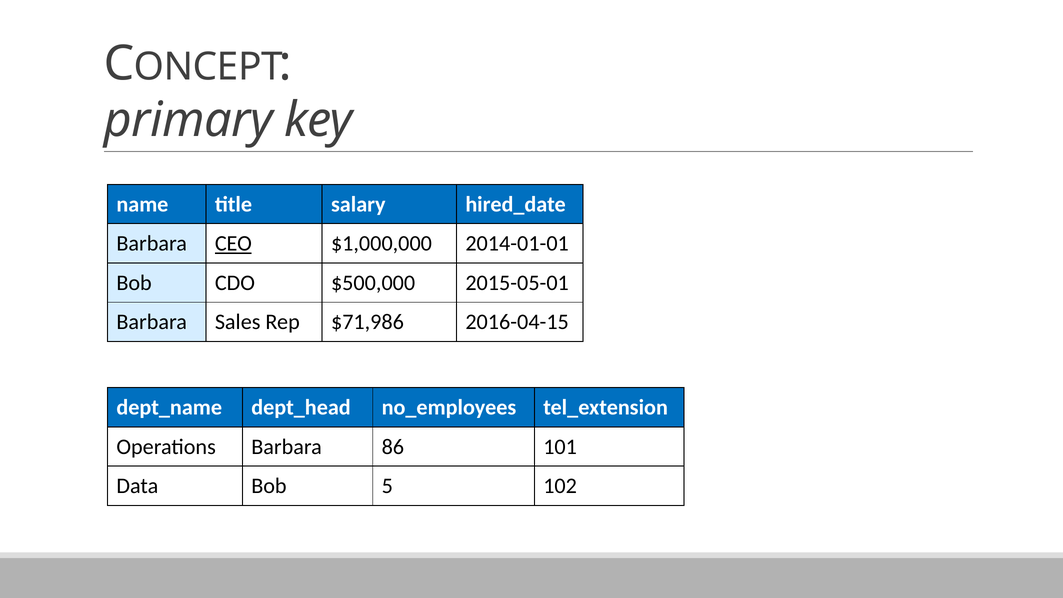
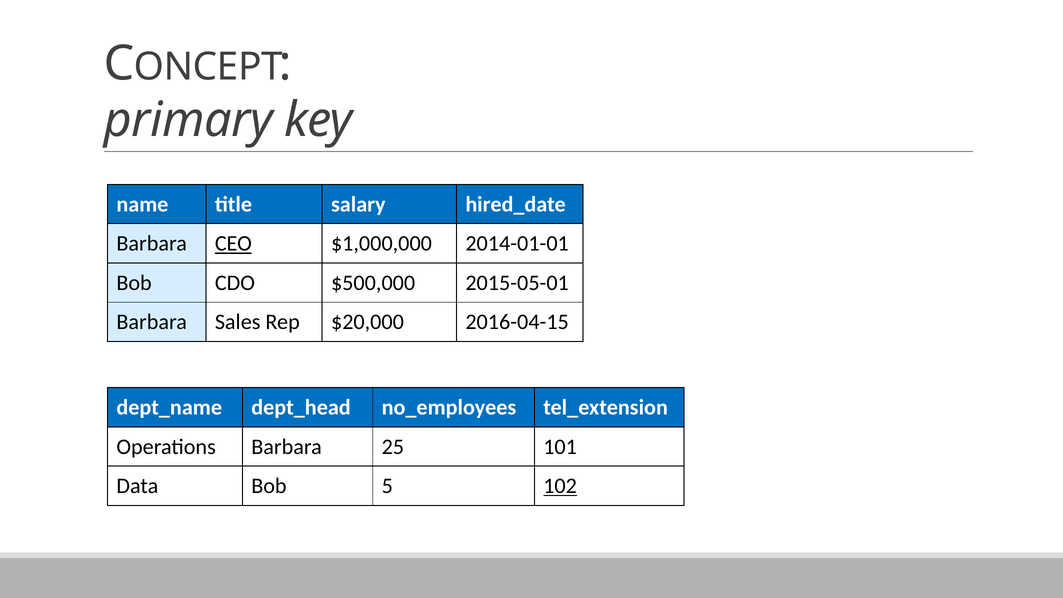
$71,986: $71,986 -> $20,000
86: 86 -> 25
102 underline: none -> present
